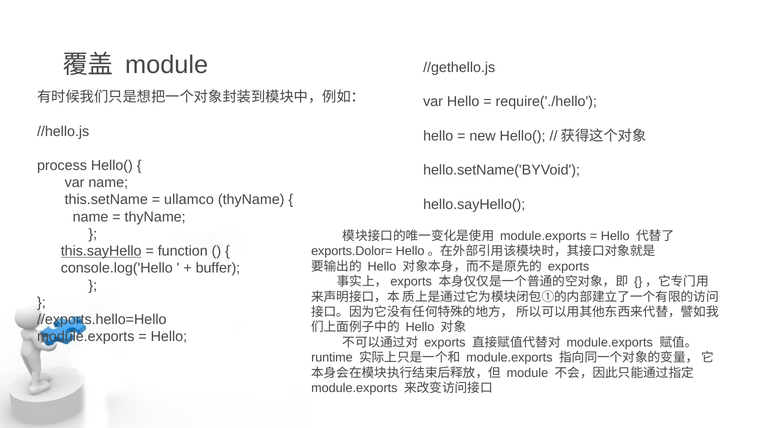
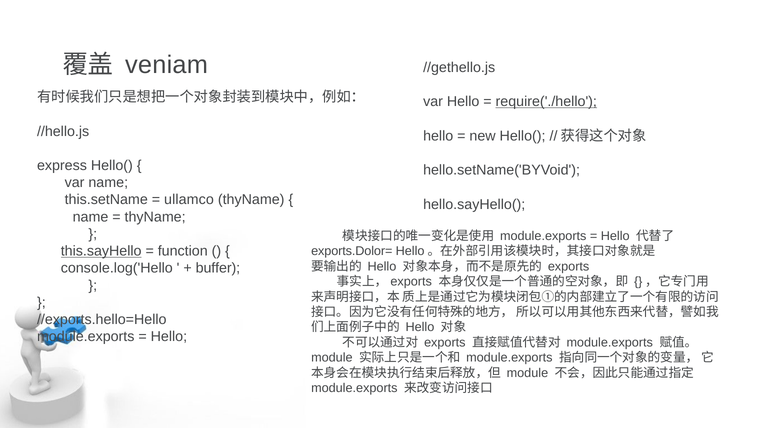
module at (167, 65): module -> veniam
require('./hello underline: none -> present
process: process -> express
runtime at (332, 358): runtime -> module
